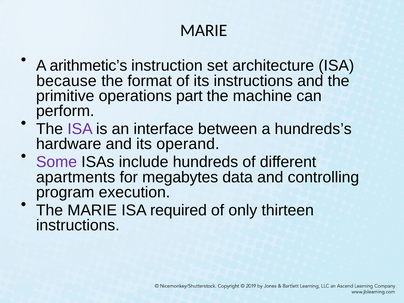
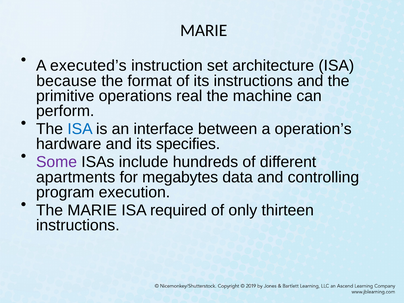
arithmetic’s: arithmetic’s -> executed’s
part: part -> real
ISA at (80, 129) colour: purple -> blue
hundreds’s: hundreds’s -> operation’s
operand: operand -> specifies
